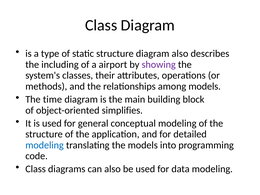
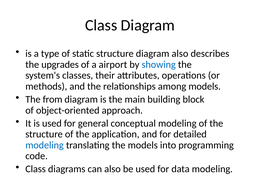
including: including -> upgrades
showing colour: purple -> blue
time: time -> from
simplifies: simplifies -> approach
